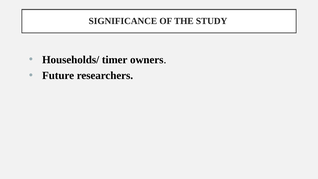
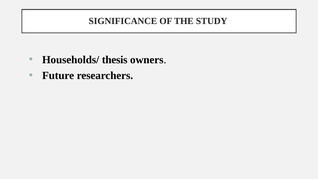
timer: timer -> thesis
